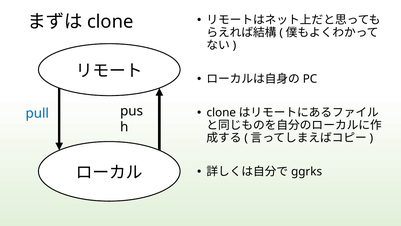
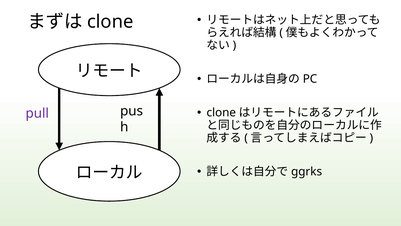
pull colour: blue -> purple
